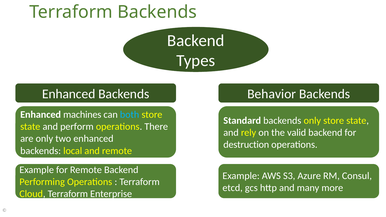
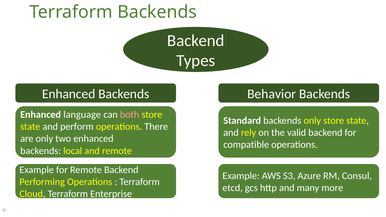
machines: machines -> language
both colour: light blue -> pink
destruction: destruction -> compatible
